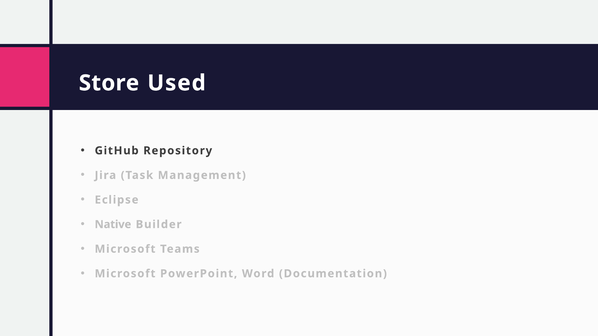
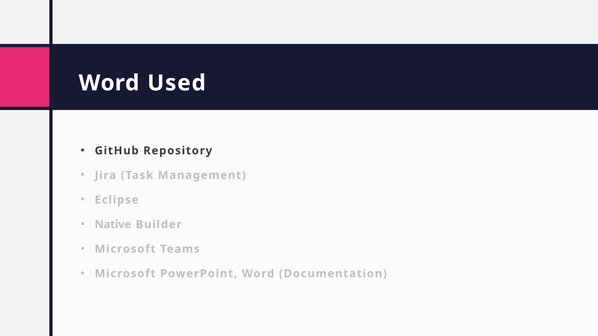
Store at (109, 83): Store -> Word
